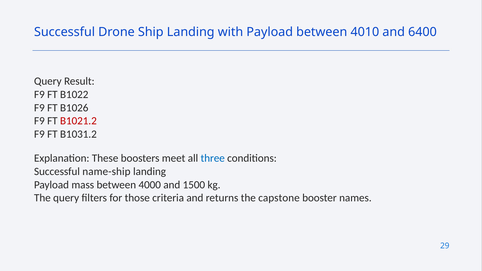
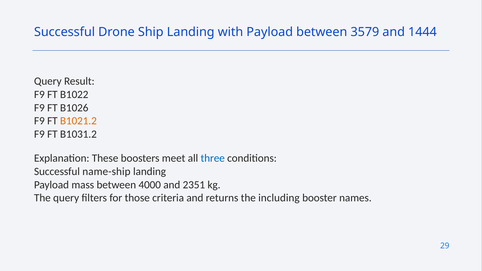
4010: 4010 -> 3579
6400: 6400 -> 1444
B1021.2 colour: red -> orange
1500: 1500 -> 2351
capstone: capstone -> including
